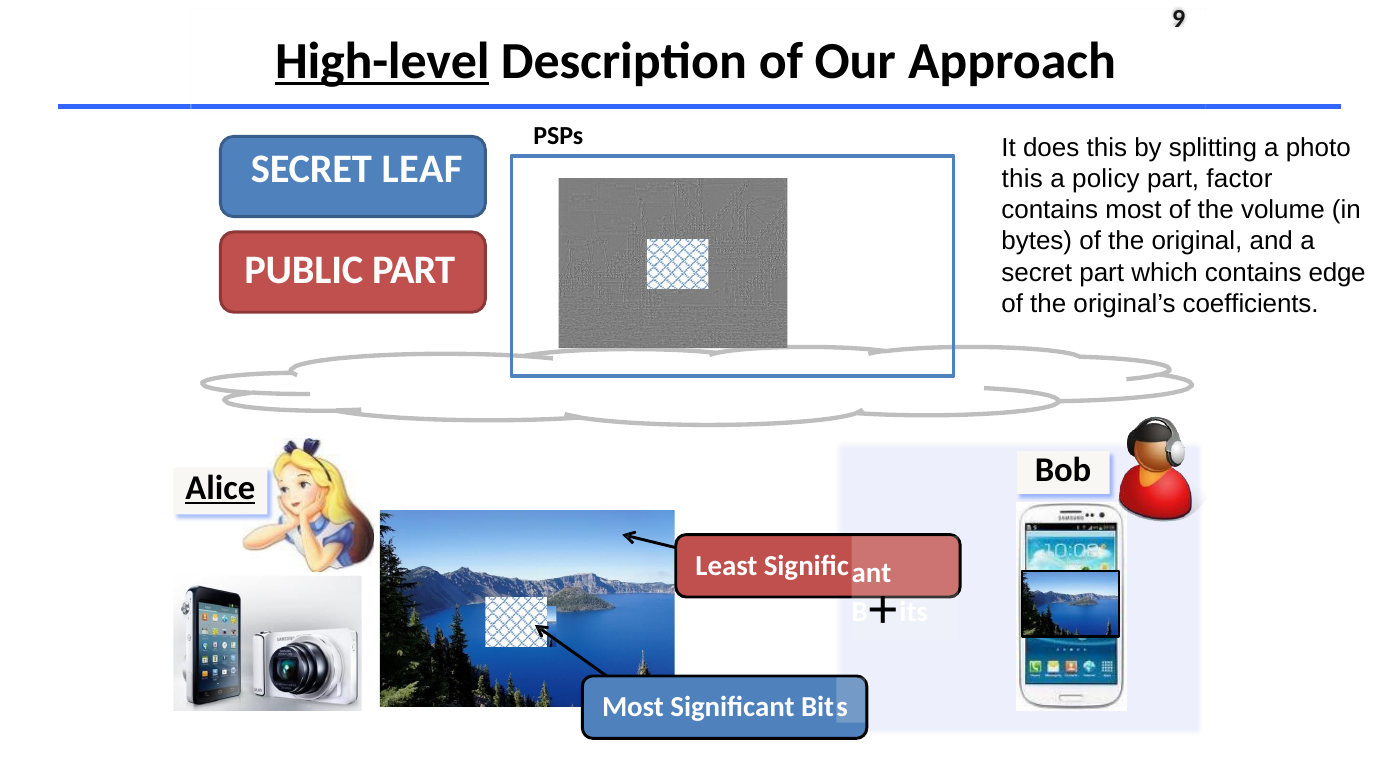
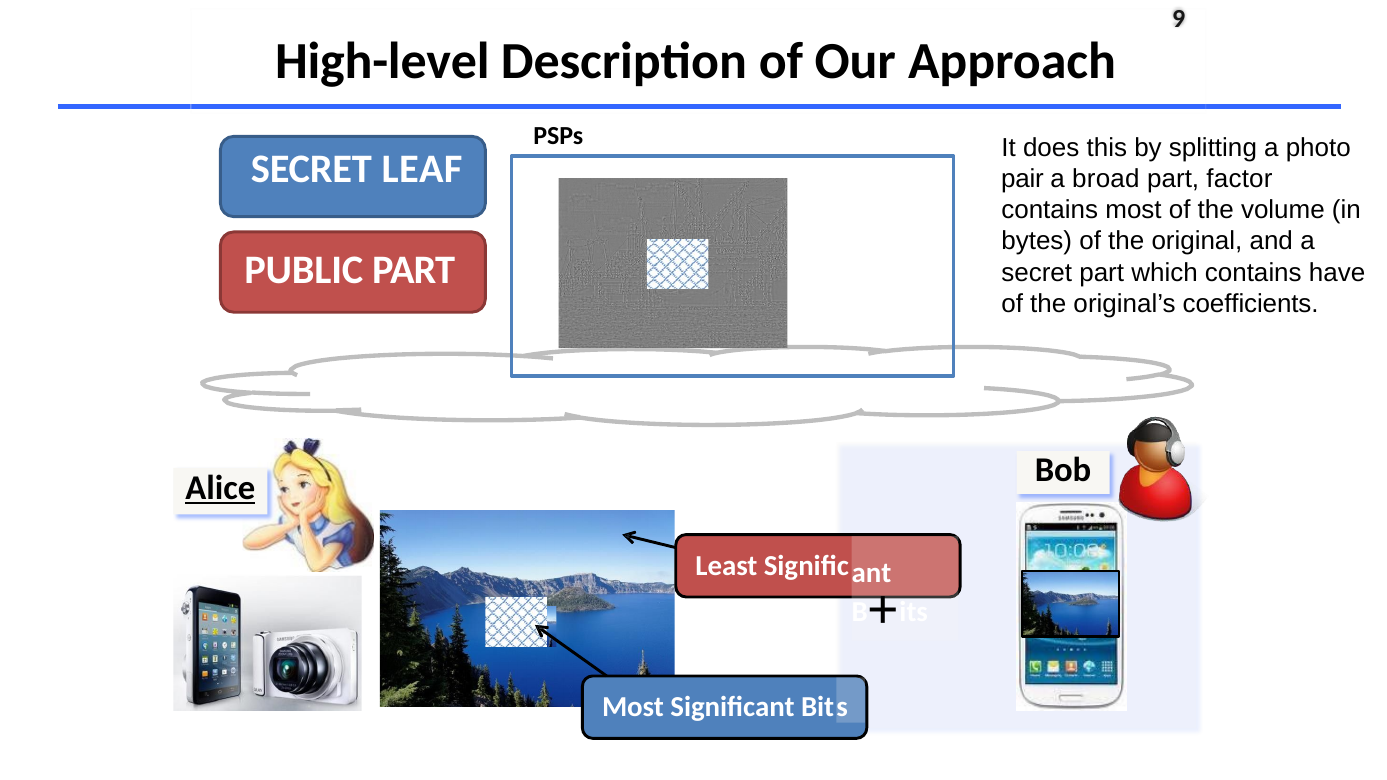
High-level underline: present -> none
this at (1022, 179): this -> pair
policy: policy -> broad
edge: edge -> have
